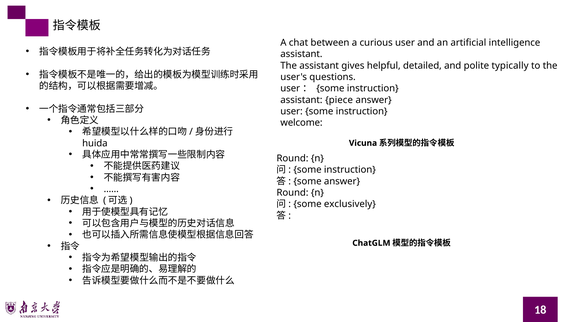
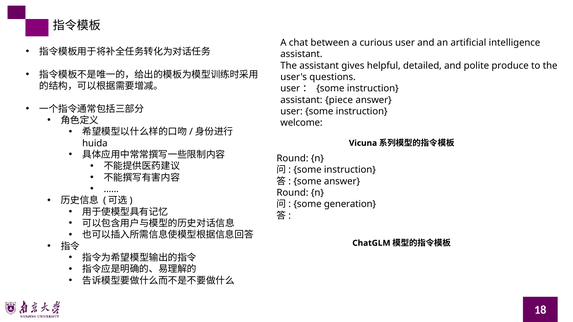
typically: typically -> produce
exclusively: exclusively -> generation
